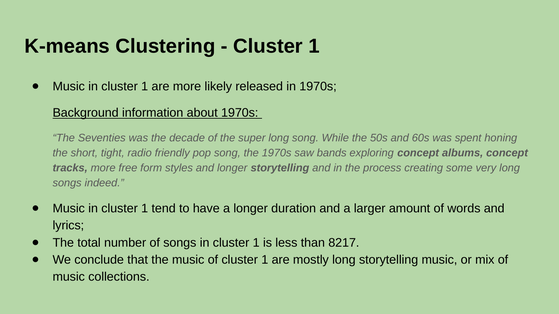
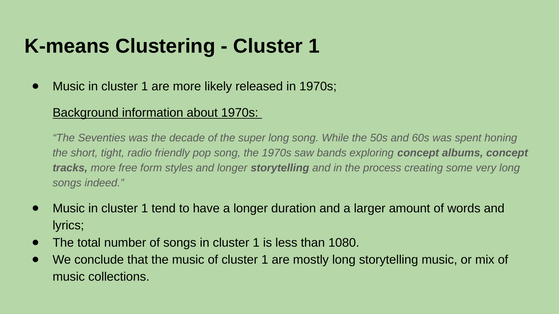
8217: 8217 -> 1080
